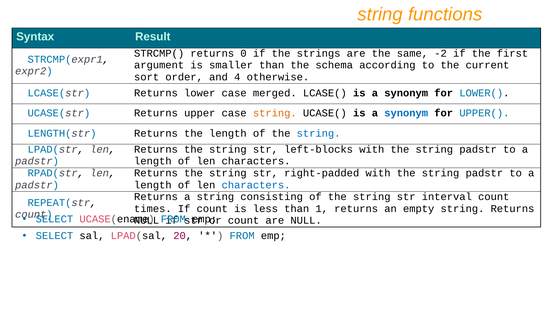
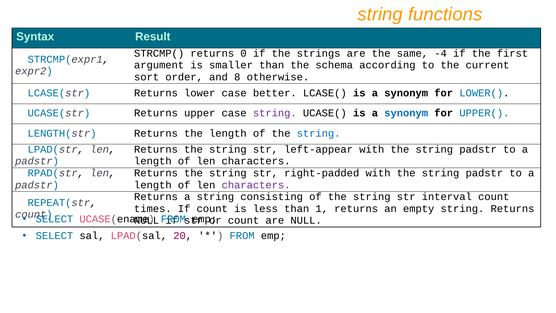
-2: -2 -> -4
4: 4 -> 8
merged: merged -> better
string at (275, 113) colour: orange -> purple
left-blocks: left-blocks -> left-appear
characters at (256, 185) colour: blue -> purple
